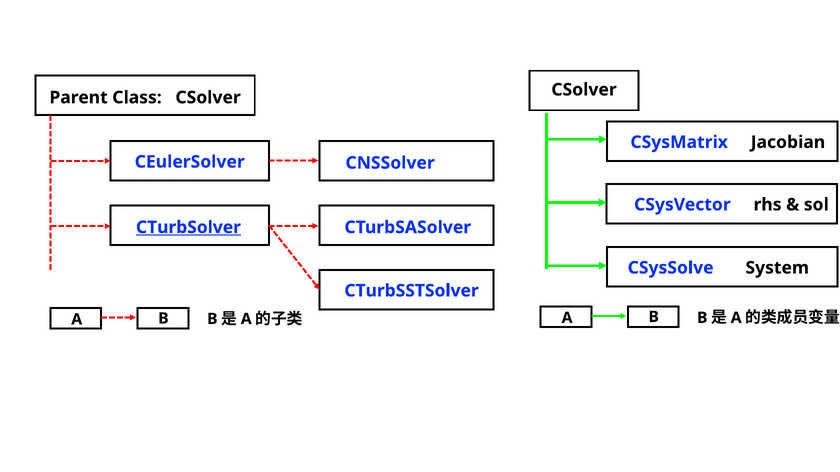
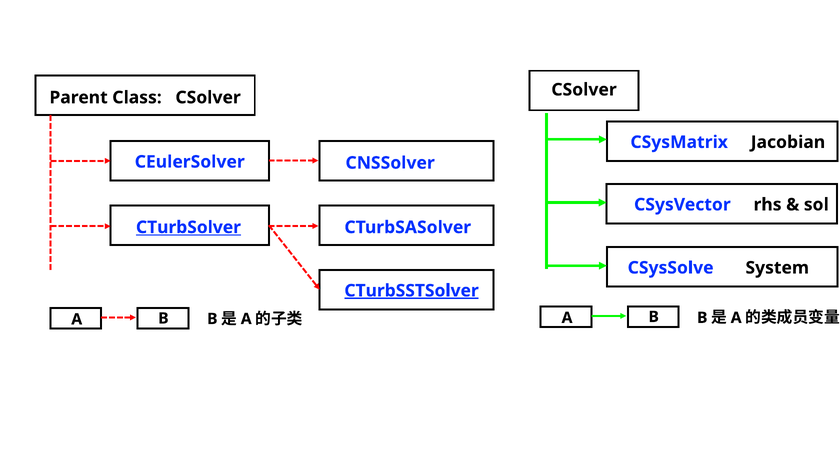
CTurbSSTSolver underline: none -> present
